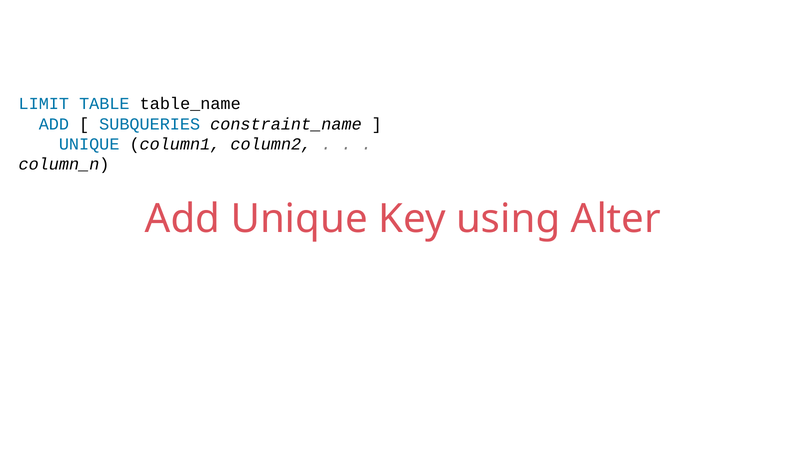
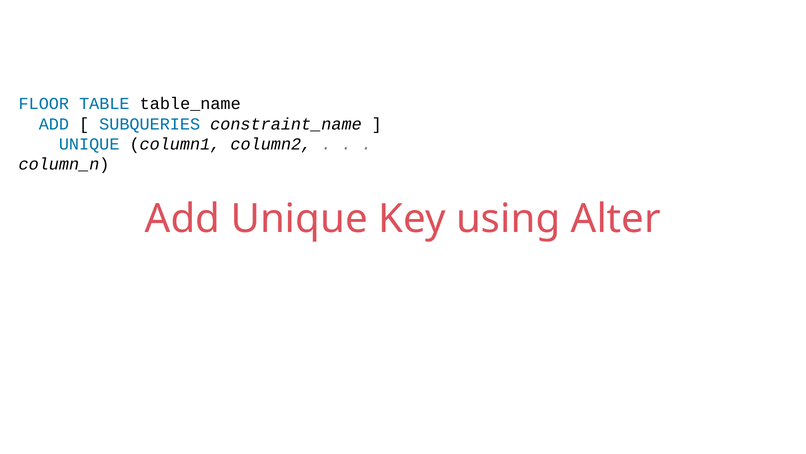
LIMIT: LIMIT -> FLOOR
